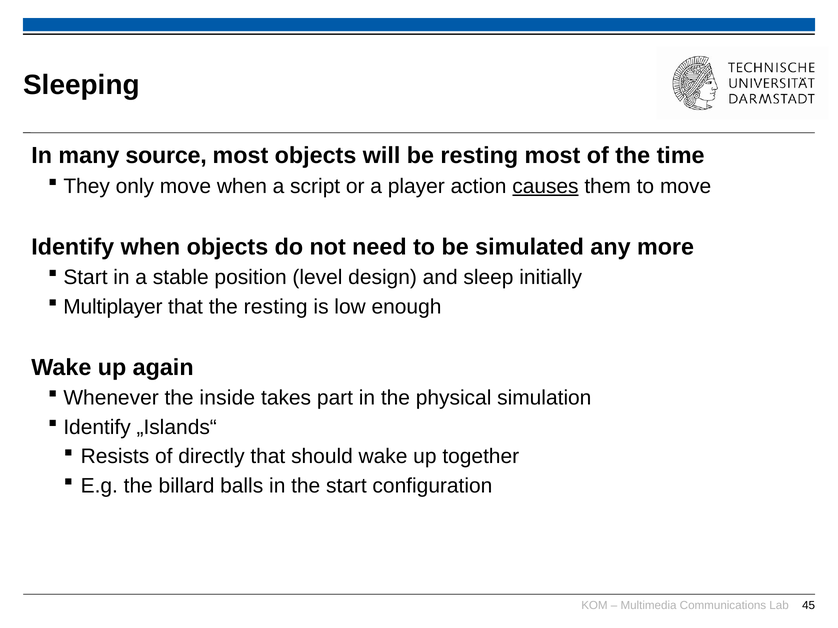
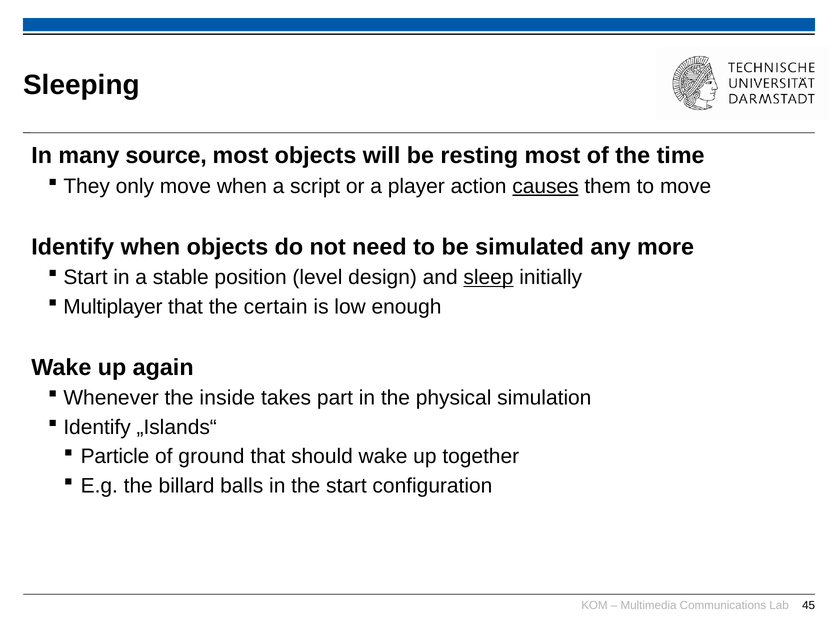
sleep underline: none -> present
the resting: resting -> certain
Resists: Resists -> Particle
directly: directly -> ground
